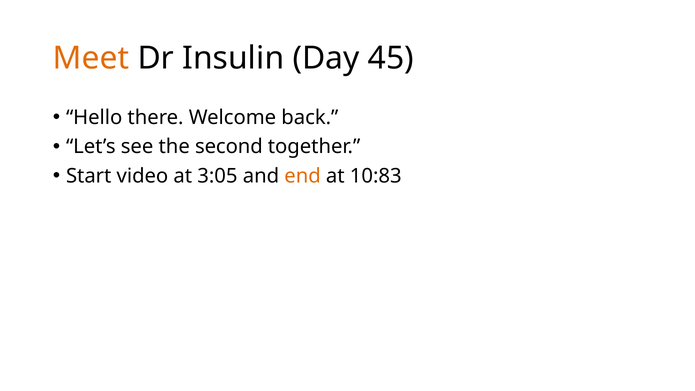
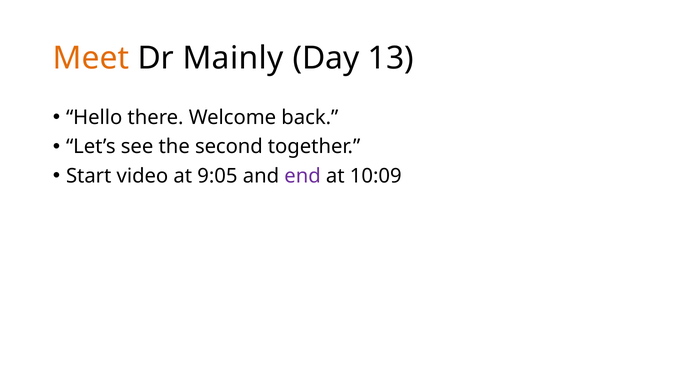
Insulin: Insulin -> Mainly
45: 45 -> 13
3:05: 3:05 -> 9:05
end colour: orange -> purple
10:83: 10:83 -> 10:09
